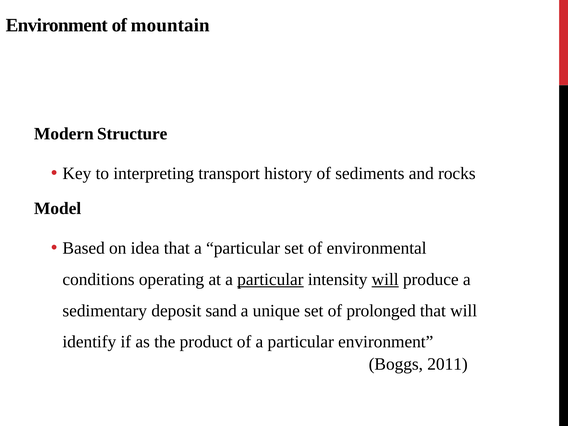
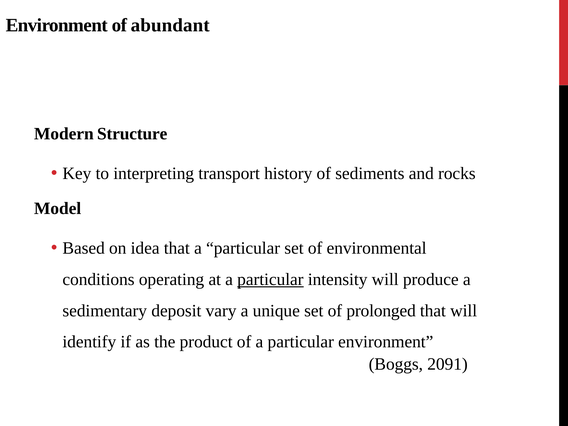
mountain: mountain -> abundant
will at (385, 279) underline: present -> none
sand: sand -> vary
2011: 2011 -> 2091
